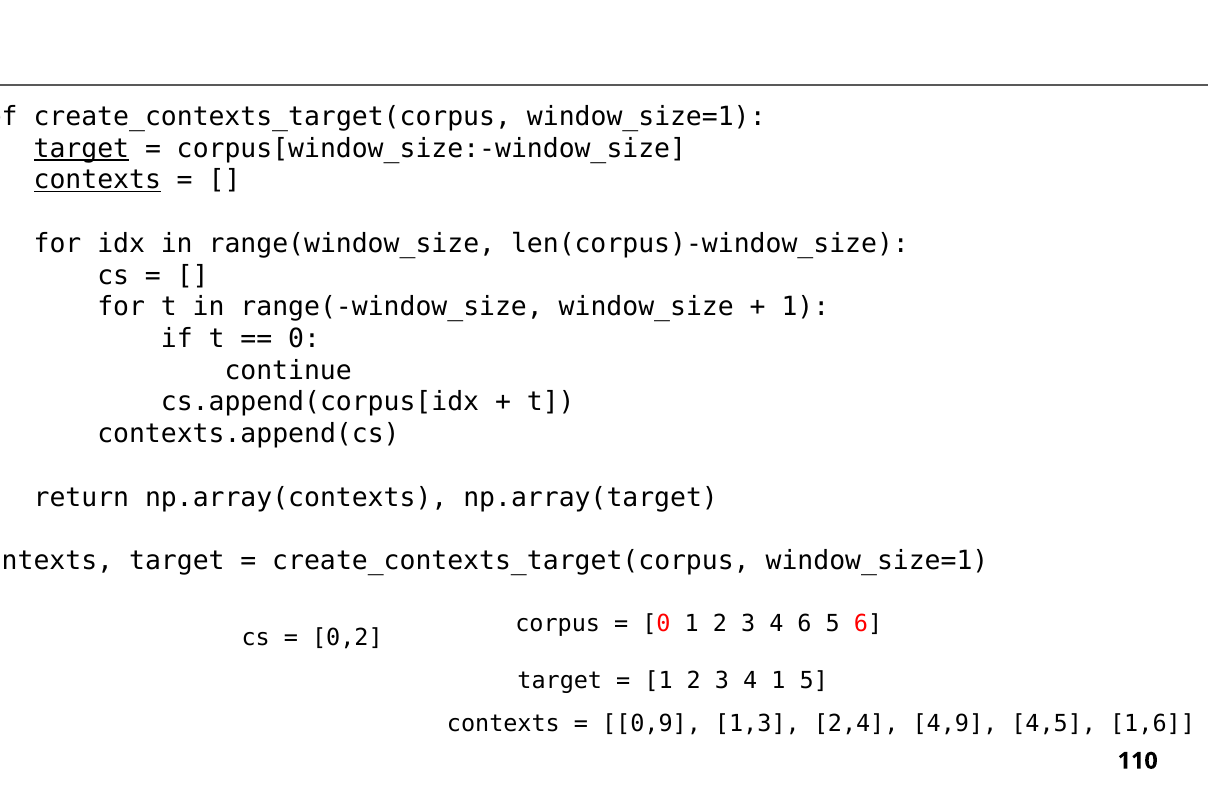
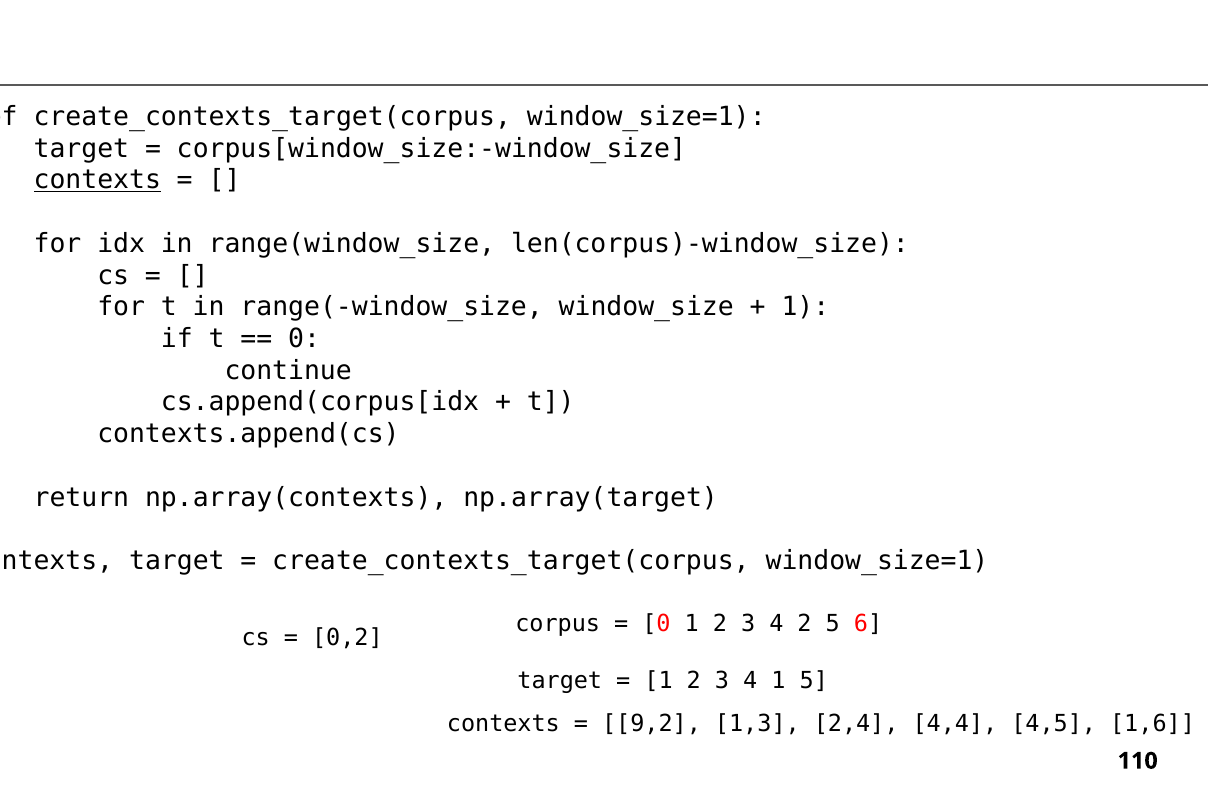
target at (81, 149) underline: present -> none
4 6: 6 -> 2
0,9: 0,9 -> 9,2
4,9: 4,9 -> 4,4
